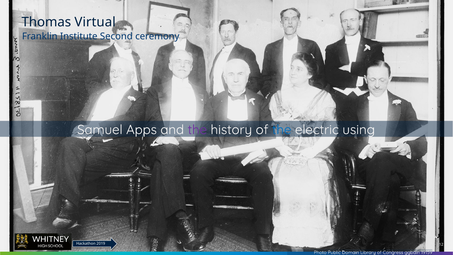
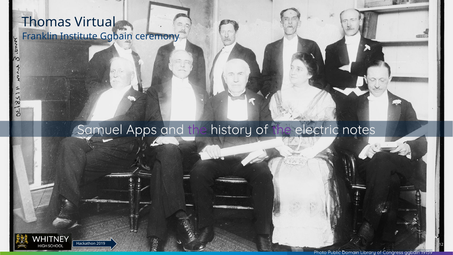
Institute Second: Second -> Ggbain
the at (282, 130) colour: blue -> purple
using: using -> notes
